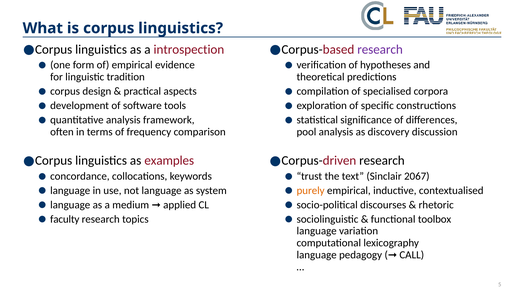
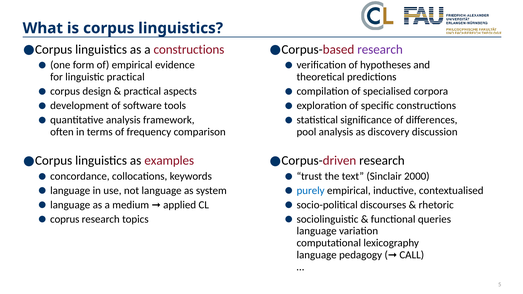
a introspection: introspection -> constructions
linguistic tradition: tradition -> practical
2067: 2067 -> 2000
purely colour: orange -> blue
faculty: faculty -> coprus
toolbox: toolbox -> queries
